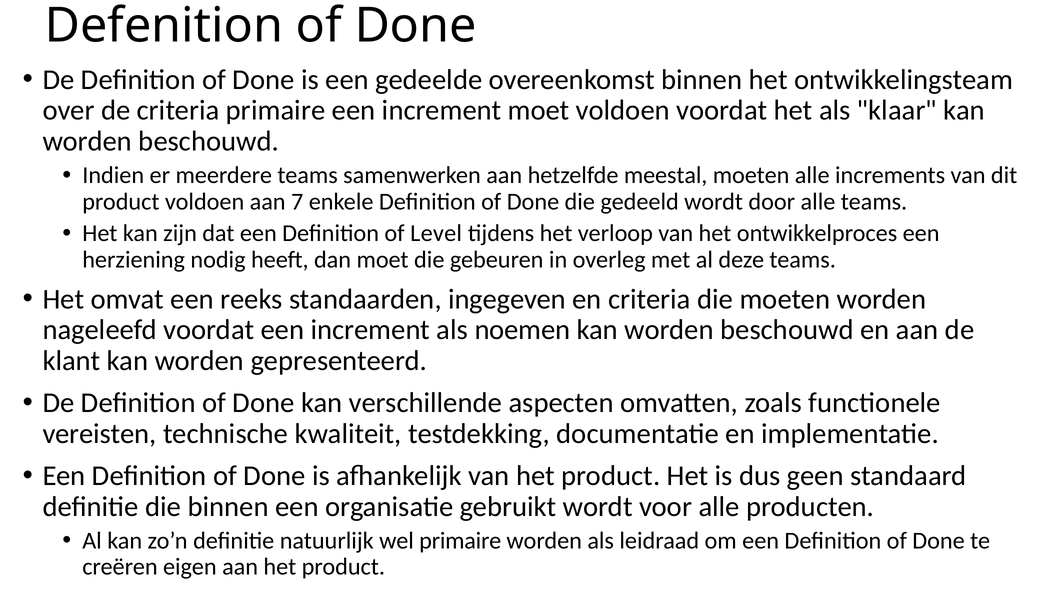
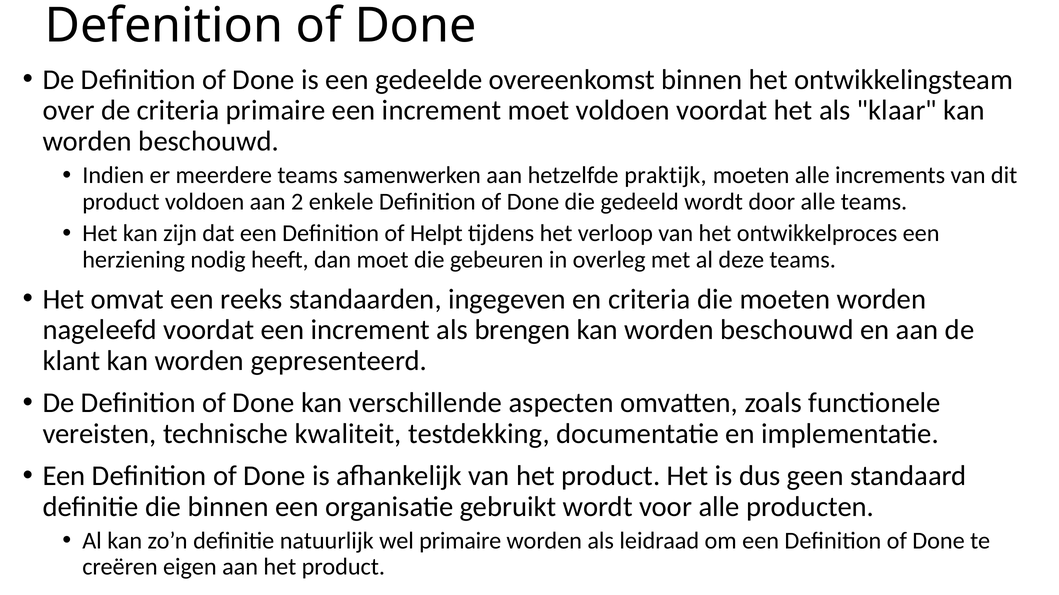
meestal: meestal -> praktijk
7: 7 -> 2
Level: Level -> Helpt
noemen: noemen -> brengen
